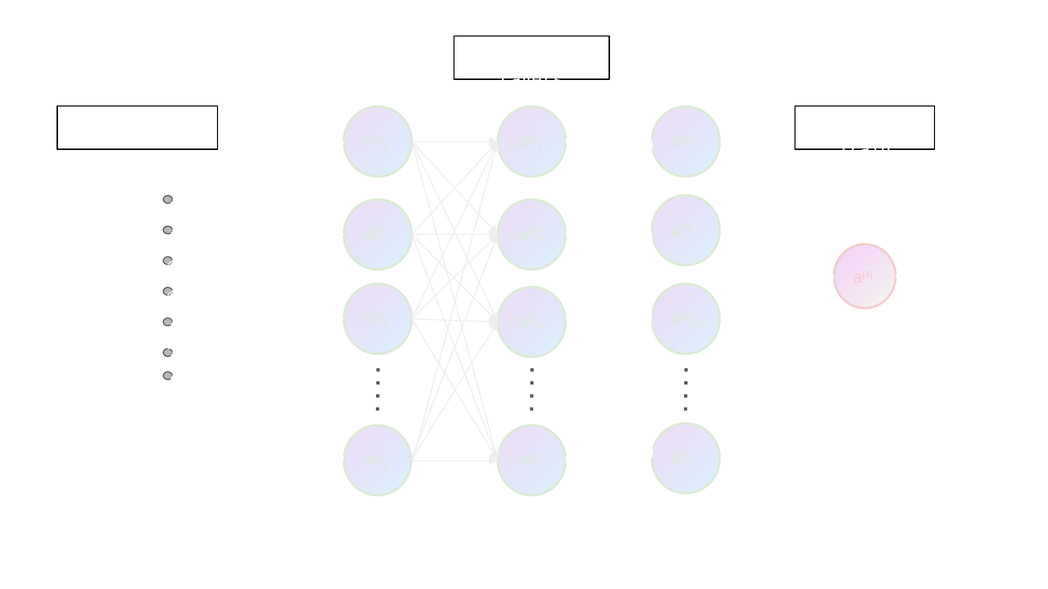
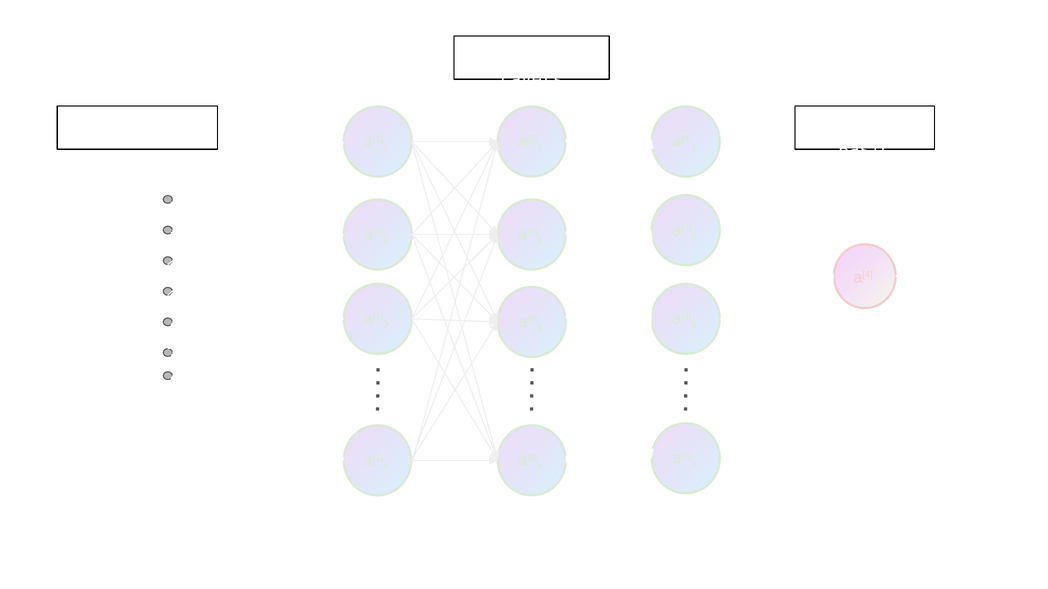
Train: Train -> Basic
